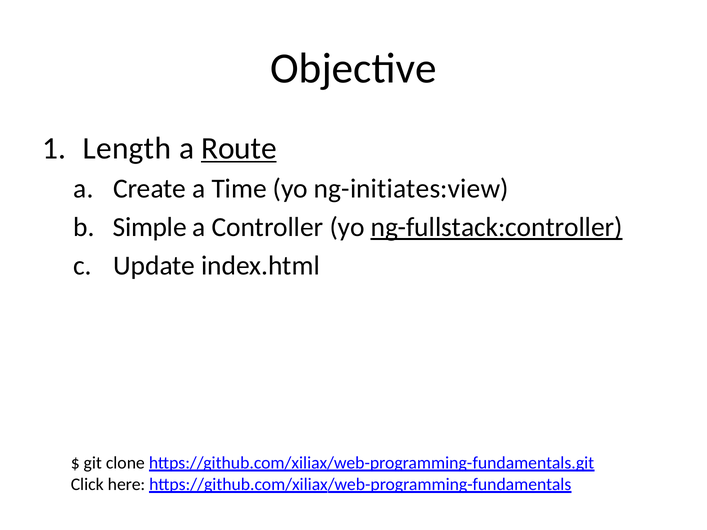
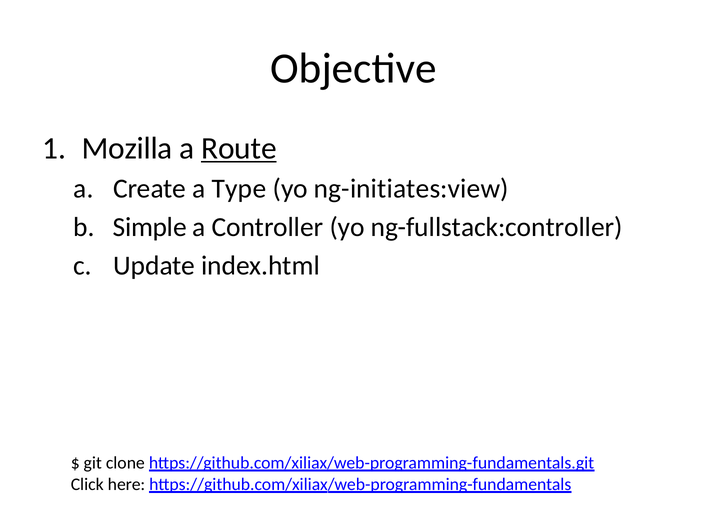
Length: Length -> Mozilla
Time: Time -> Type
ng-fullstack:controller underline: present -> none
